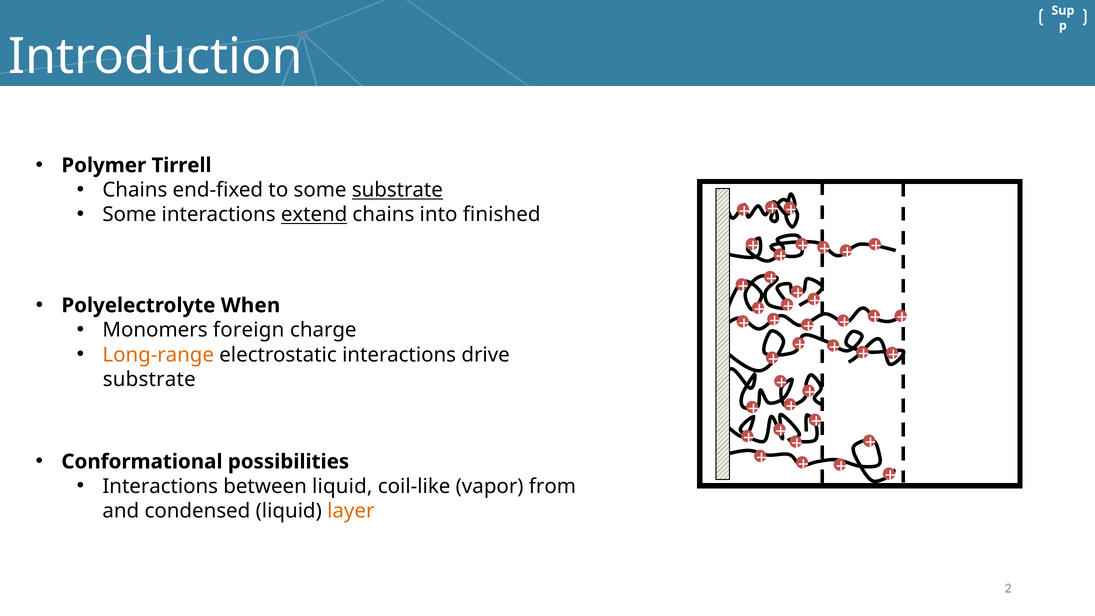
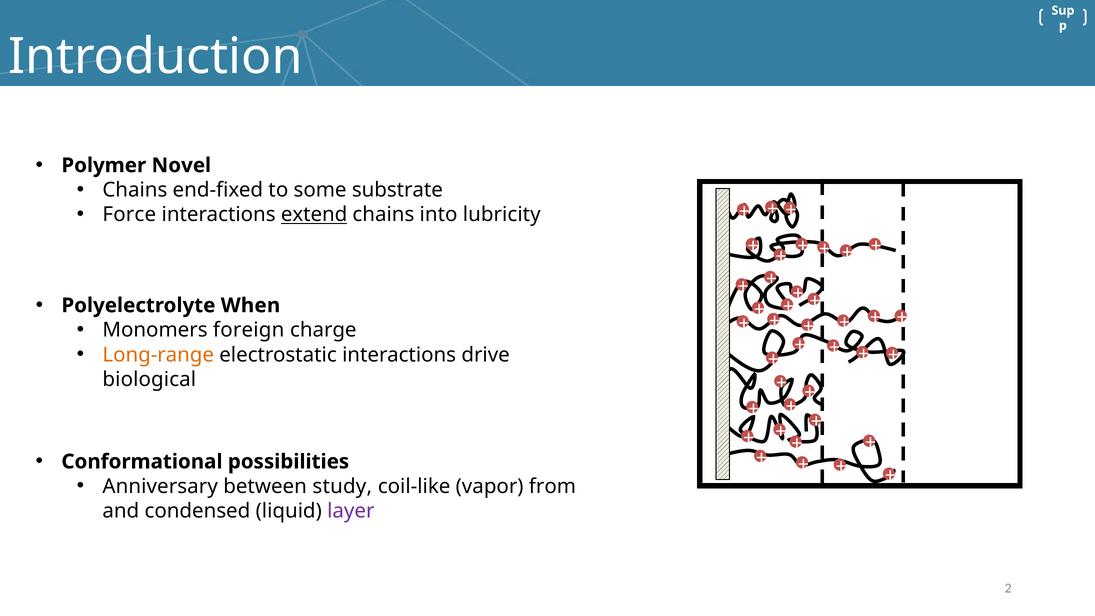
Tirrell: Tirrell -> Novel
substrate at (397, 190) underline: present -> none
Some at (129, 215): Some -> Force
finished: finished -> lubricity
substrate at (149, 379): substrate -> biological
Interactions at (160, 486): Interactions -> Anniversary
between liquid: liquid -> study
layer colour: orange -> purple
